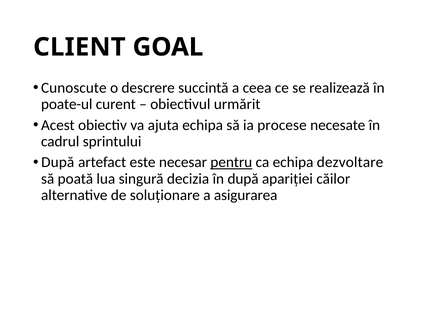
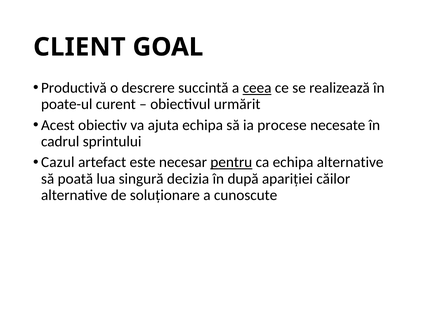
Cunoscute: Cunoscute -> Productivă
ceea underline: none -> present
După at (58, 163): După -> Cazul
echipa dezvoltare: dezvoltare -> alternative
asigurarea: asigurarea -> cunoscute
